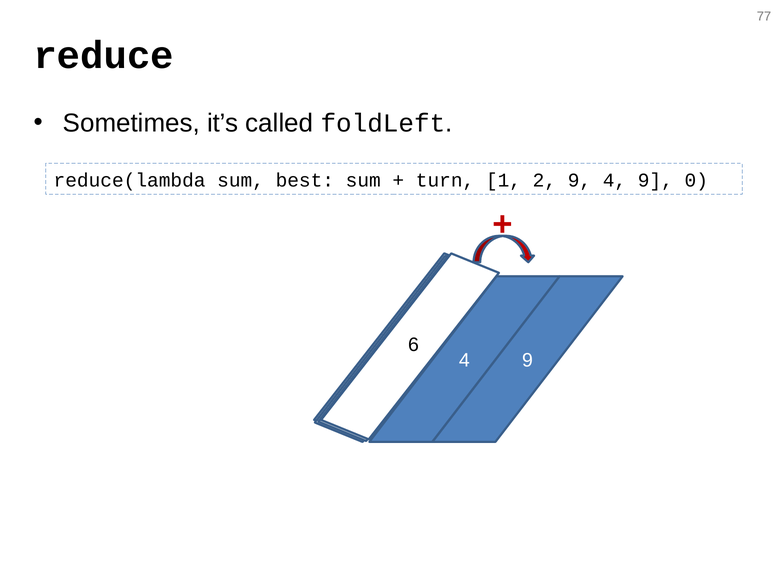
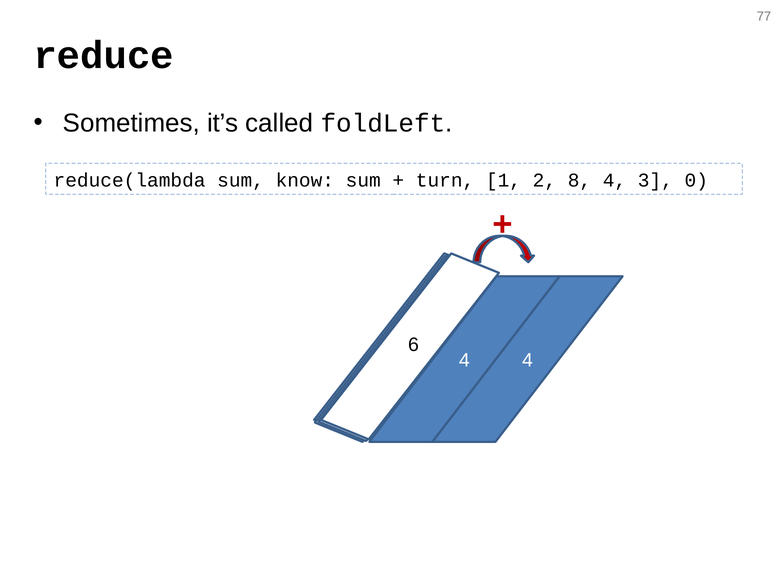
best: best -> know
2 9: 9 -> 8
9 at (655, 180): 9 -> 3
9 at (528, 361): 9 -> 4
